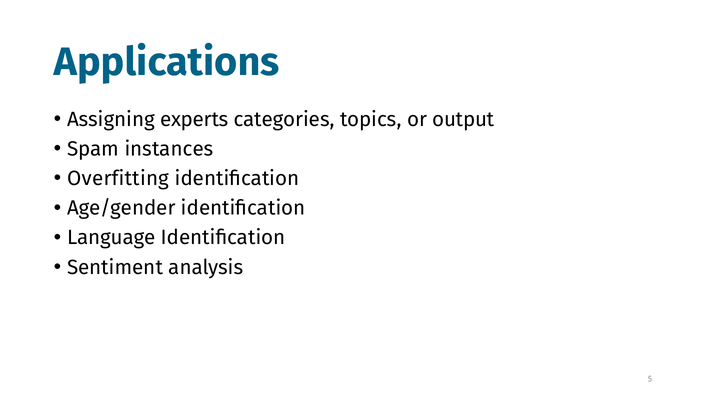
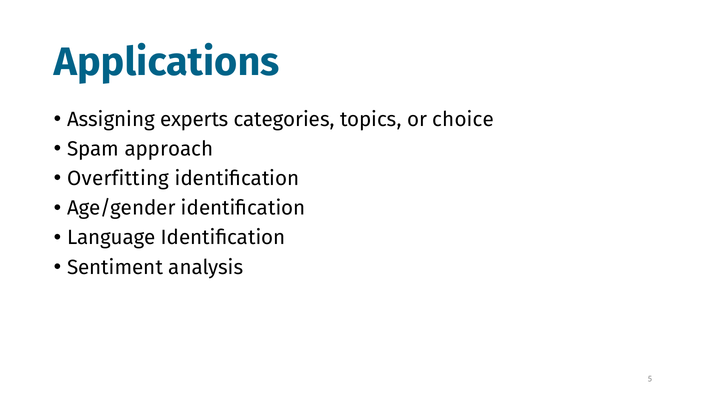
output: output -> choice
instances: instances -> approach
